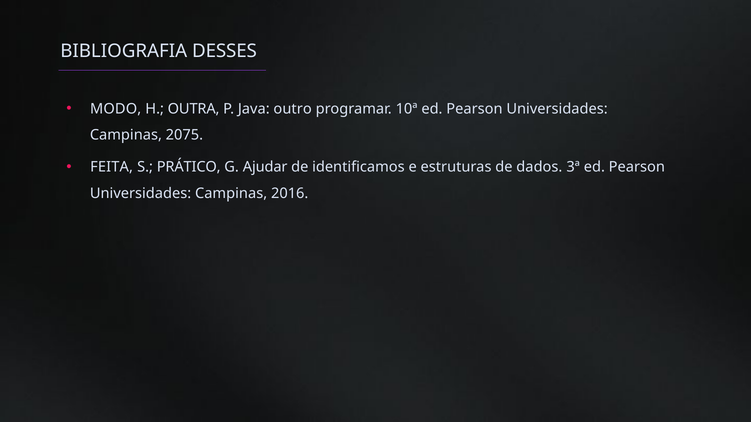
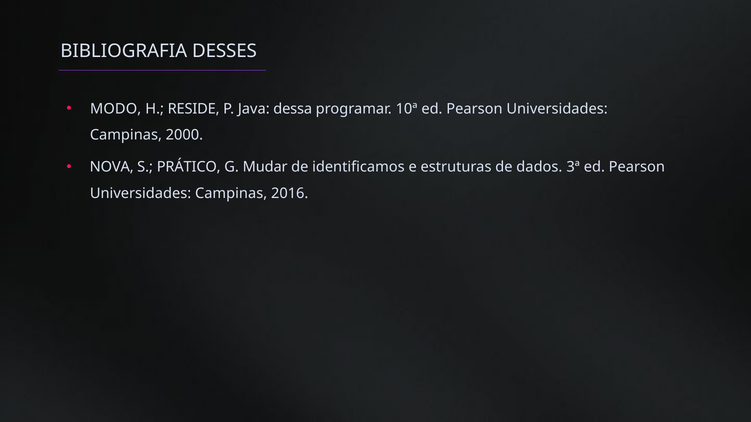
OUTRA: OUTRA -> RESIDE
outro: outro -> dessa
2075: 2075 -> 2000
FEITA: FEITA -> NOVA
Ajudar: Ajudar -> Mudar
